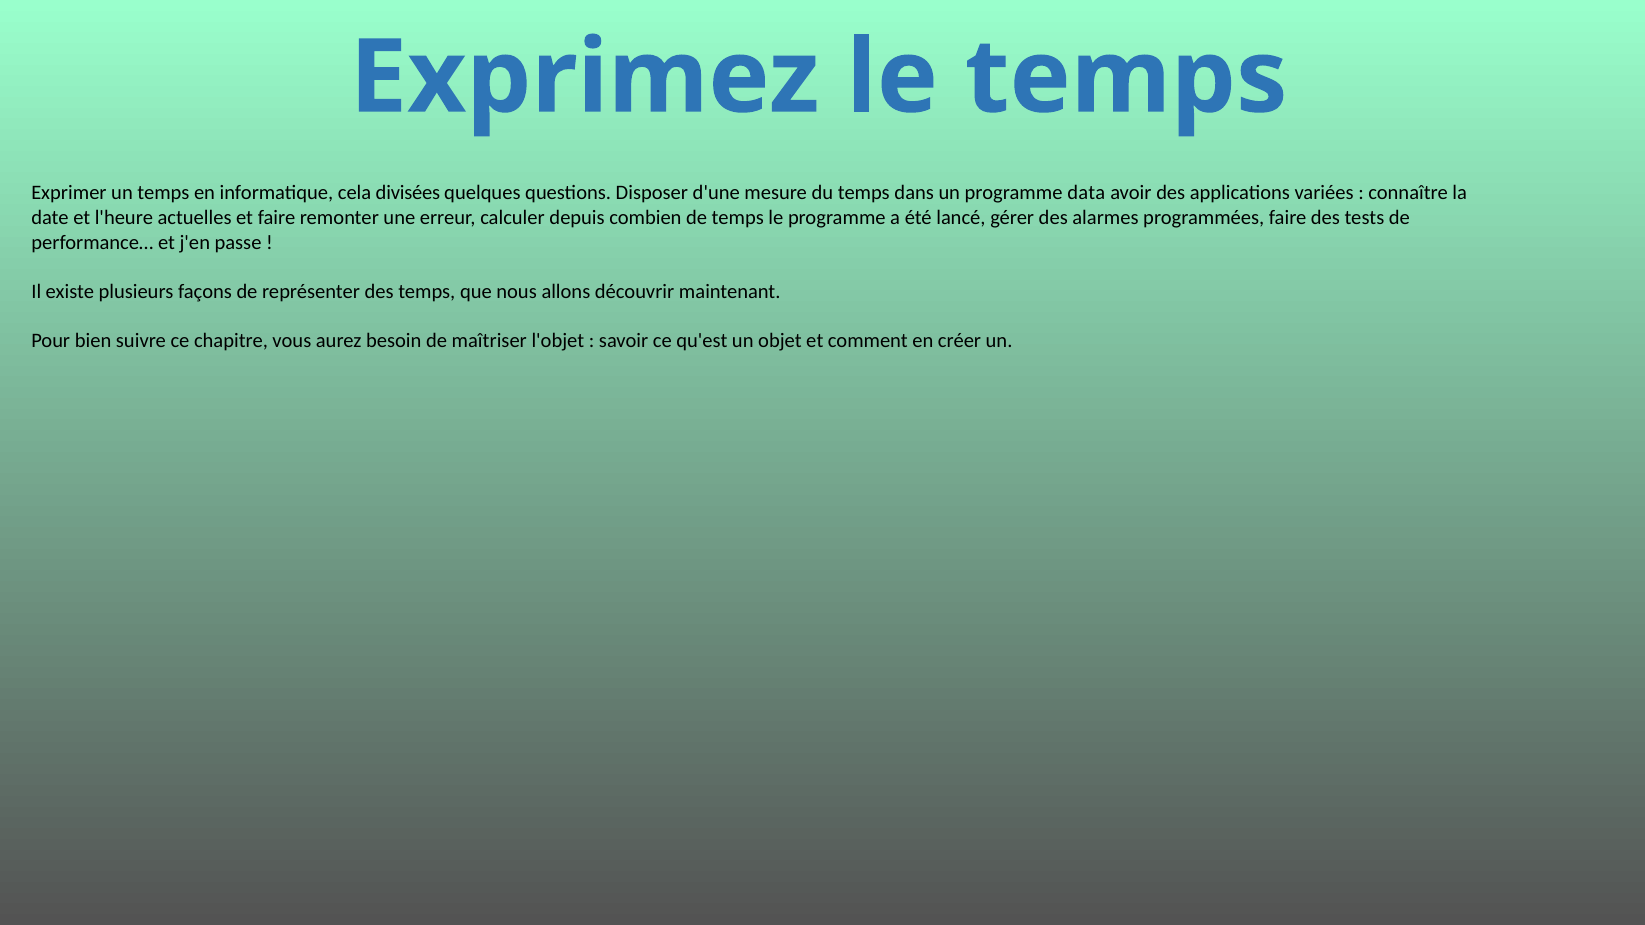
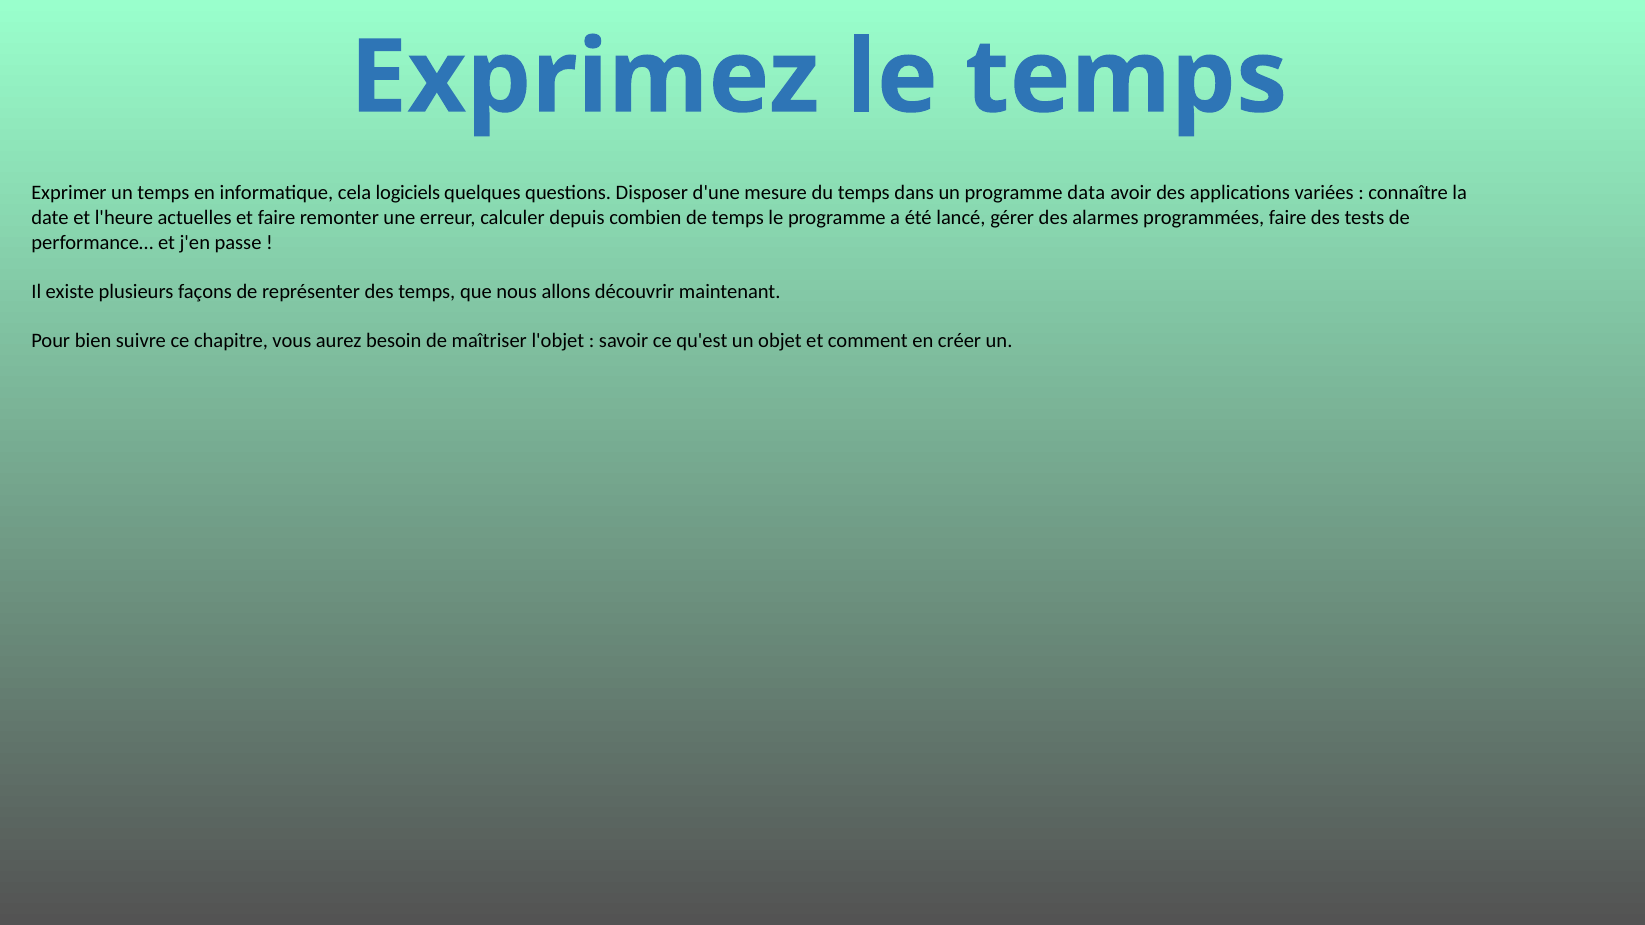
divisées: divisées -> logiciels
